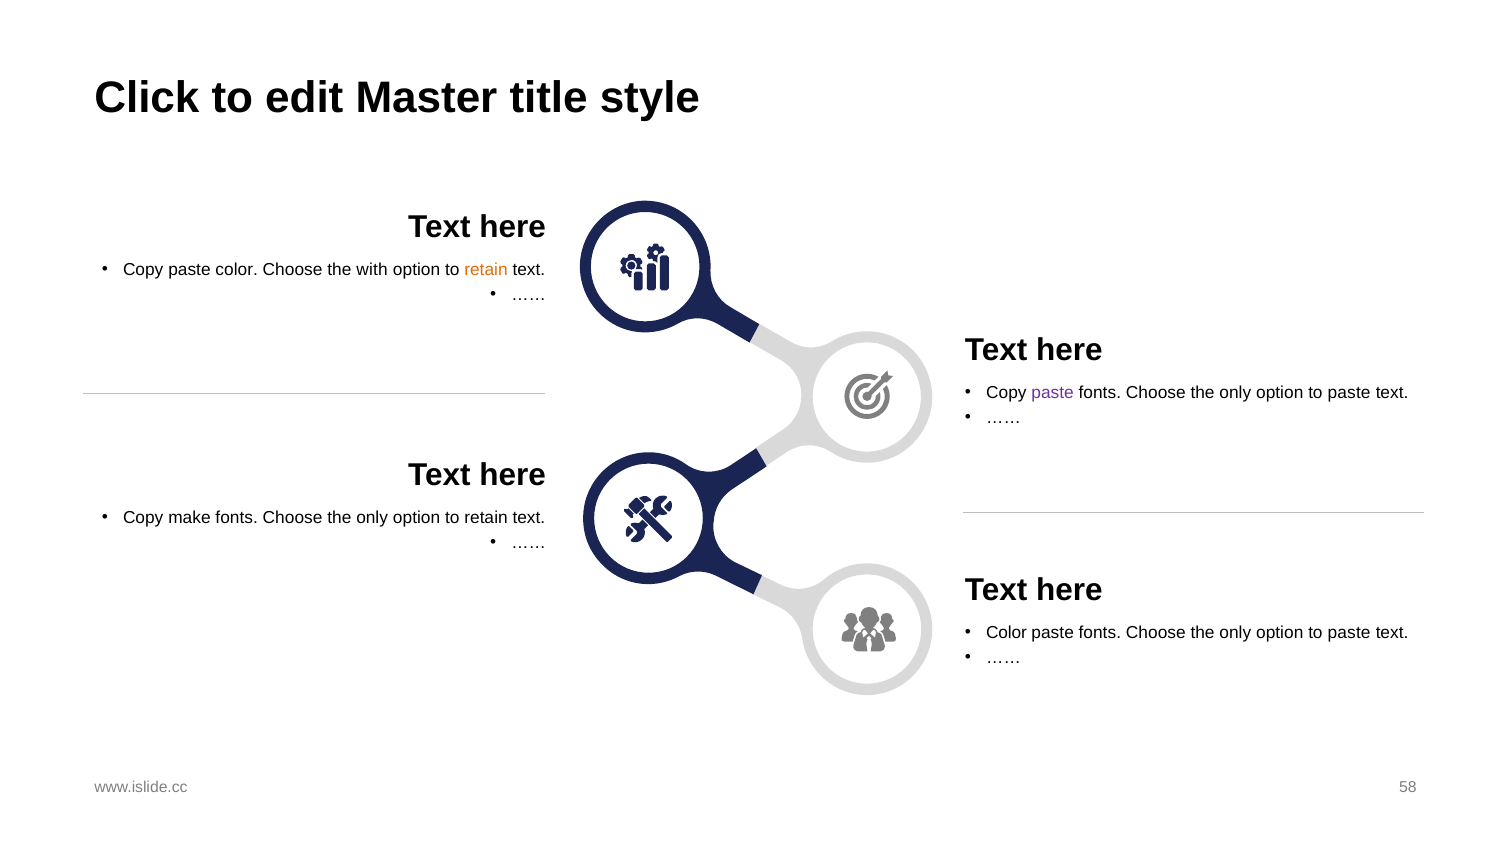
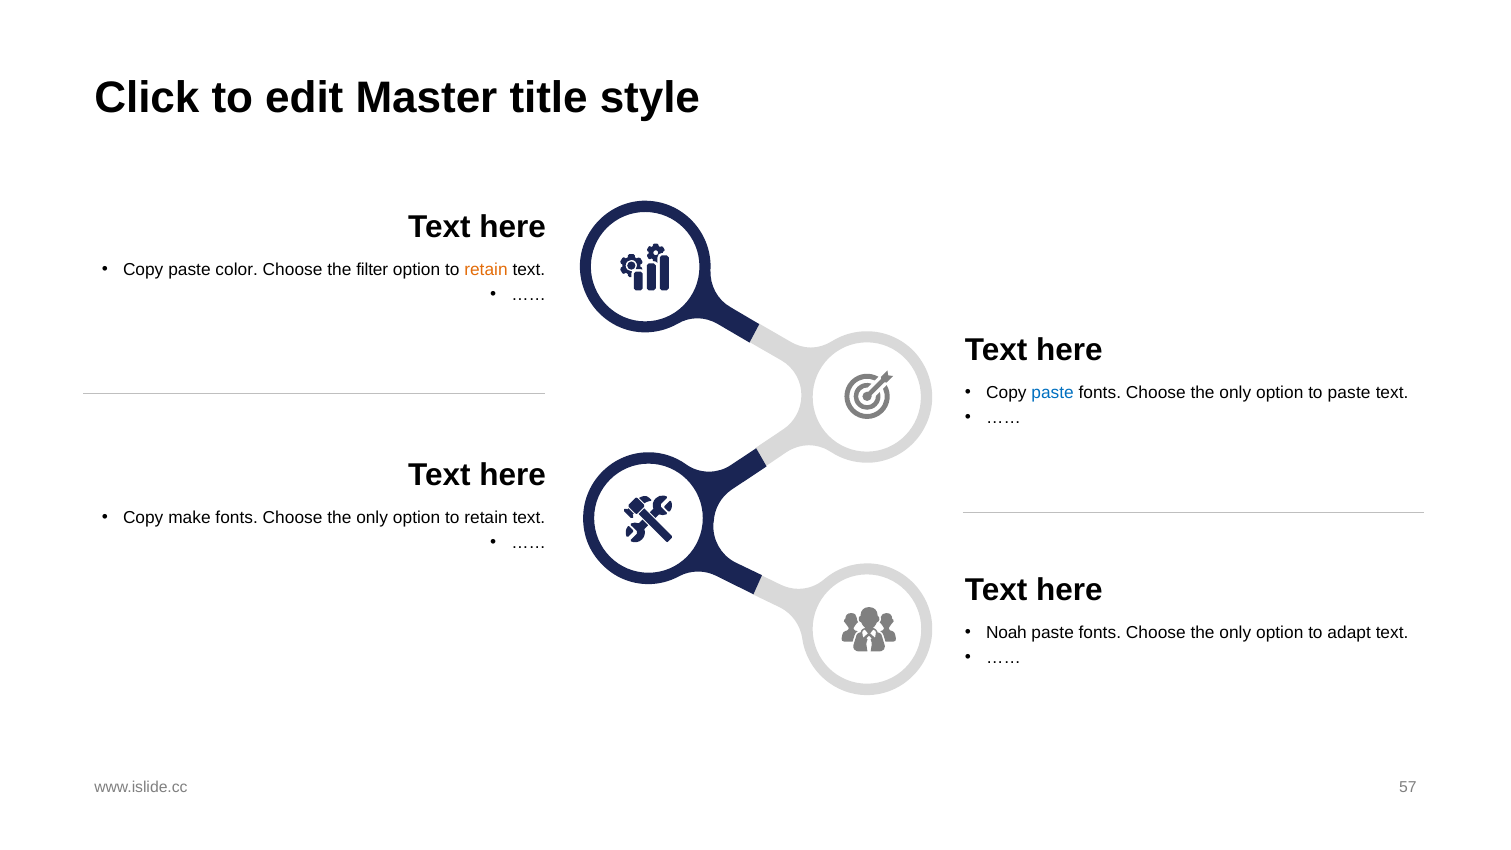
with: with -> filter
paste at (1053, 392) colour: purple -> blue
Color at (1006, 633): Color -> Noah
paste at (1349, 633): paste -> adapt
58: 58 -> 57
